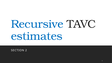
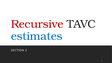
Recursive colour: blue -> red
